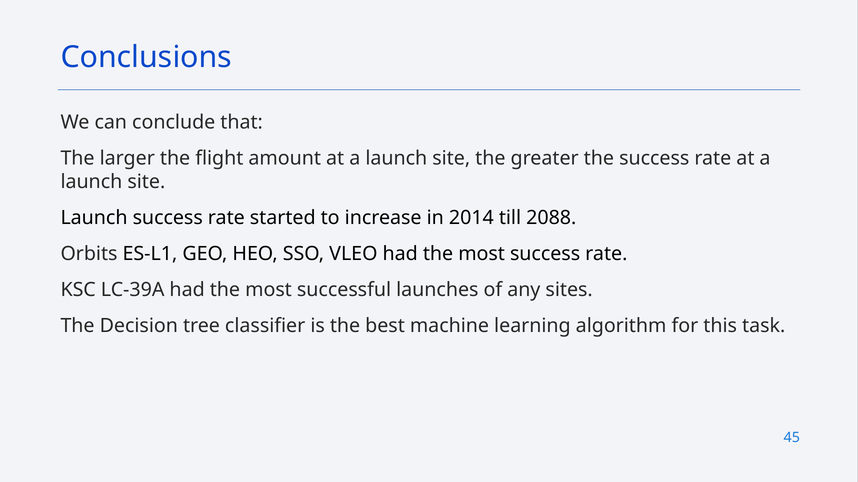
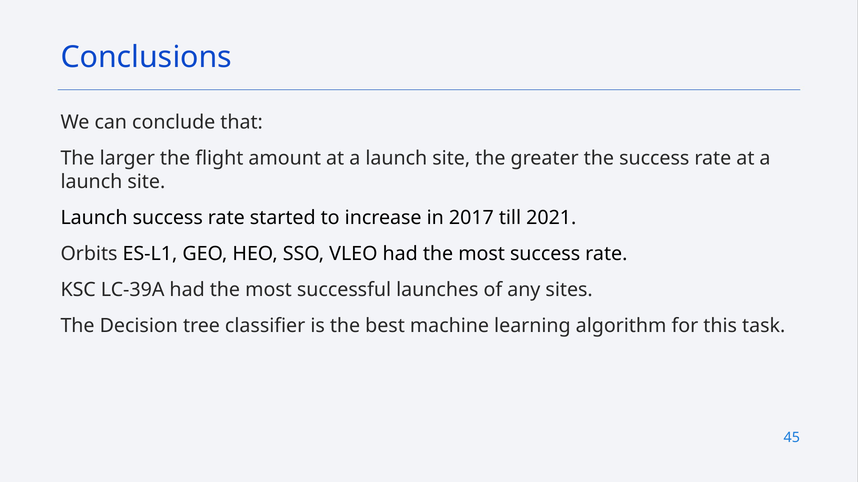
2014: 2014 -> 2017
2088: 2088 -> 2021
